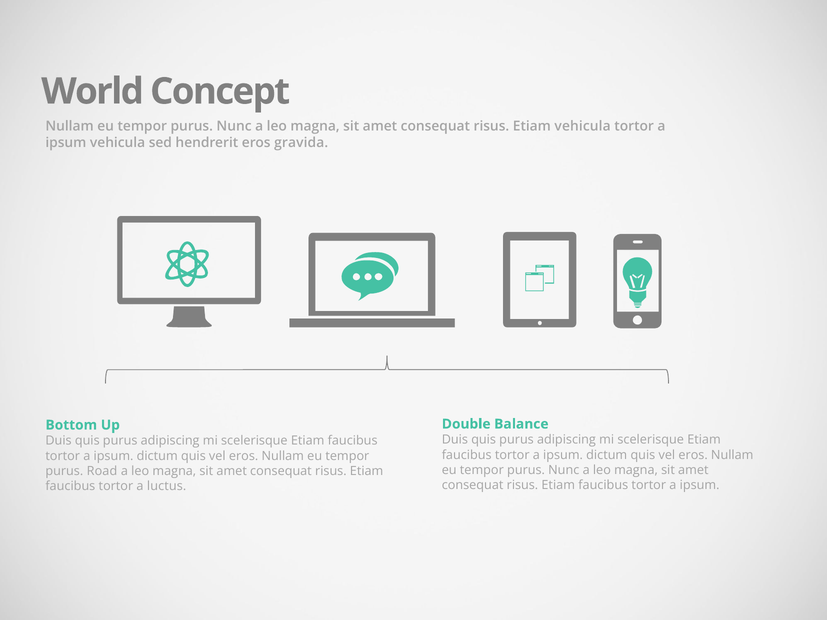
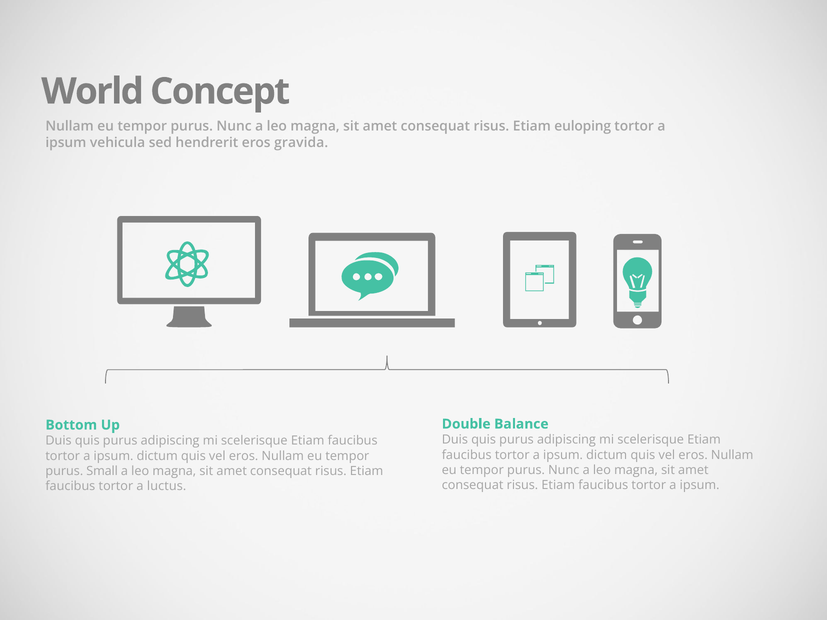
Etiam vehicula: vehicula -> euloping
Road: Road -> Small
